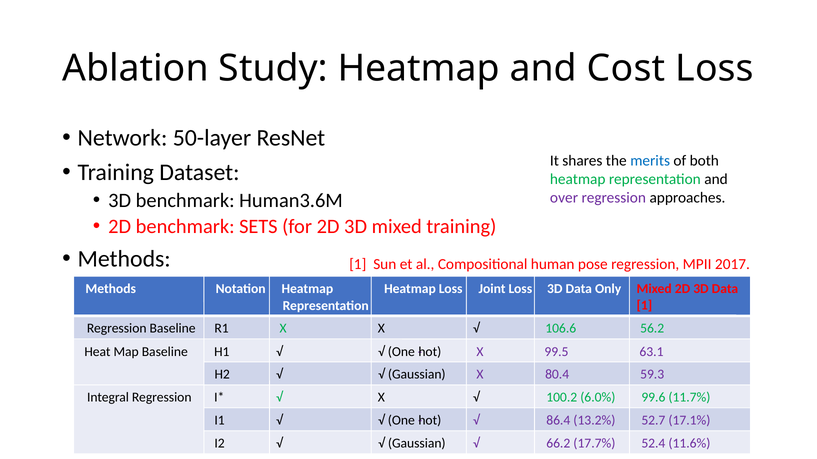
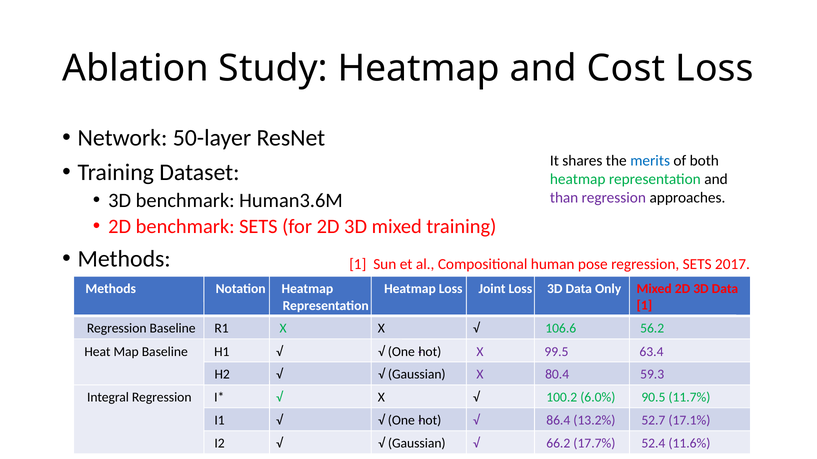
over: over -> than
regression MPII: MPII -> SETS
63.1: 63.1 -> 63.4
99.6: 99.6 -> 90.5
